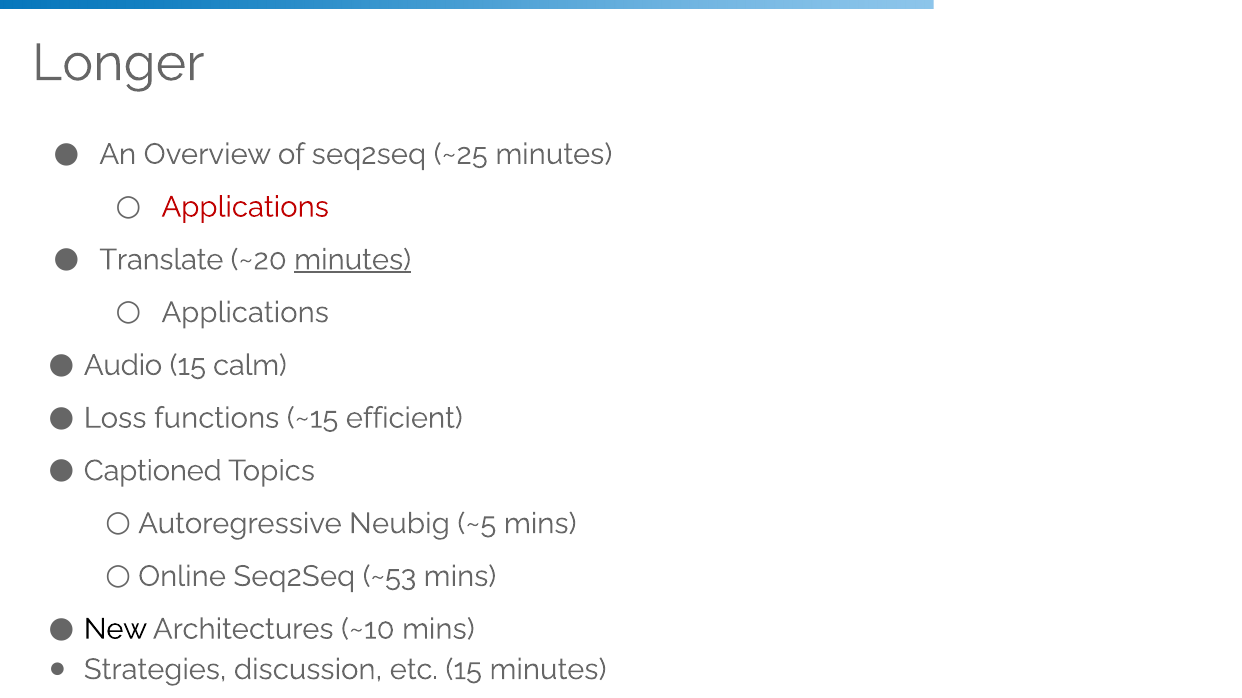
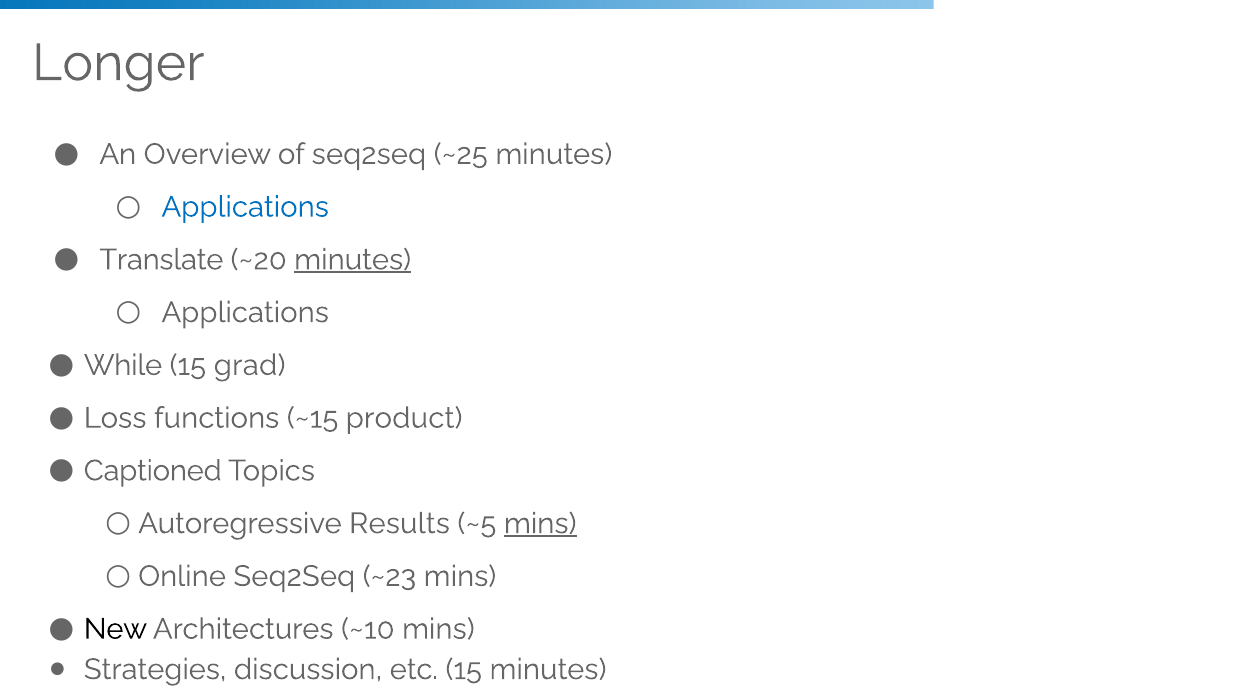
Applications at (245, 207) colour: red -> blue
Audio: Audio -> While
calm: calm -> grad
efficient: efficient -> product
Neubig: Neubig -> Results
mins at (540, 524) underline: none -> present
~53: ~53 -> ~23
